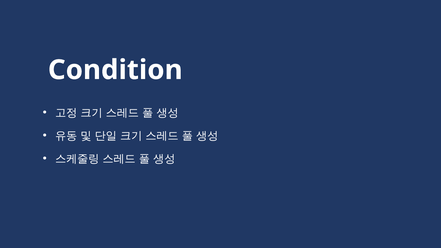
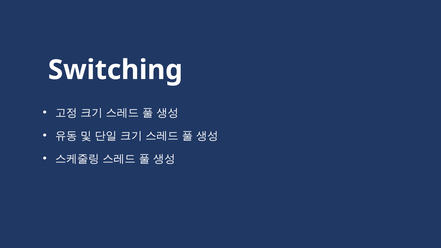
Condition: Condition -> Switching
